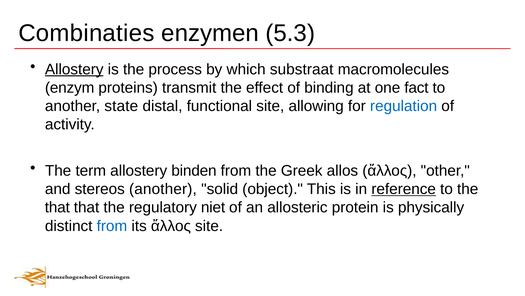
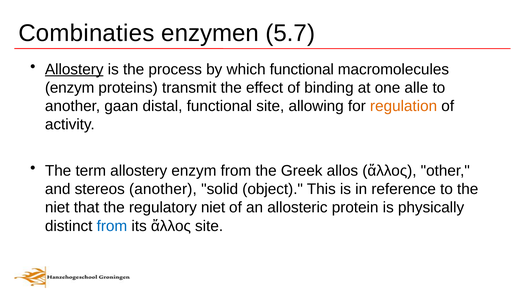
5.3: 5.3 -> 5.7
which substraat: substraat -> functional
fact: fact -> alle
state: state -> gaan
regulation colour: blue -> orange
allostery binden: binden -> enzym
reference underline: present -> none
that at (57, 207): that -> niet
